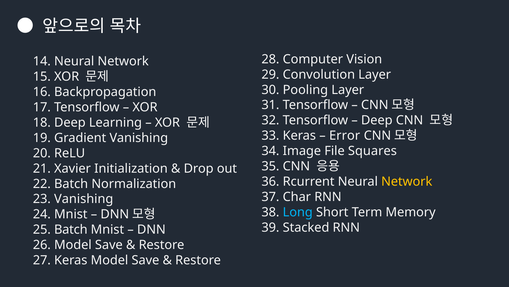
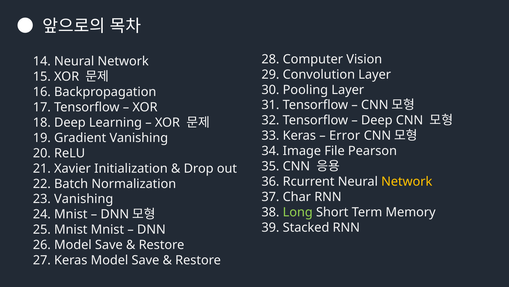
Squares: Squares -> Pearson
Long colour: light blue -> light green
25 Batch: Batch -> Mnist
